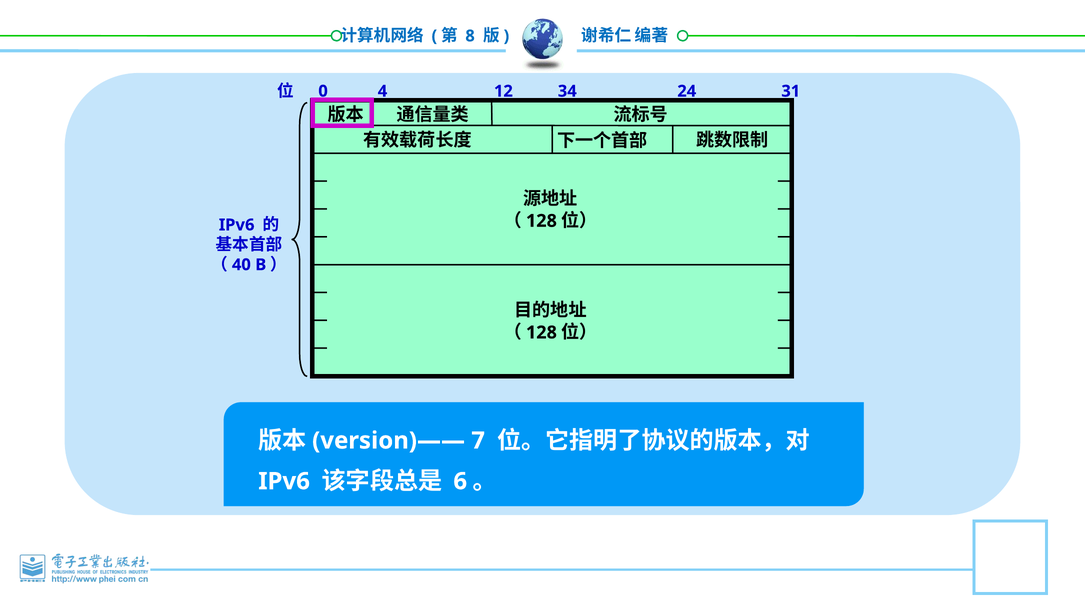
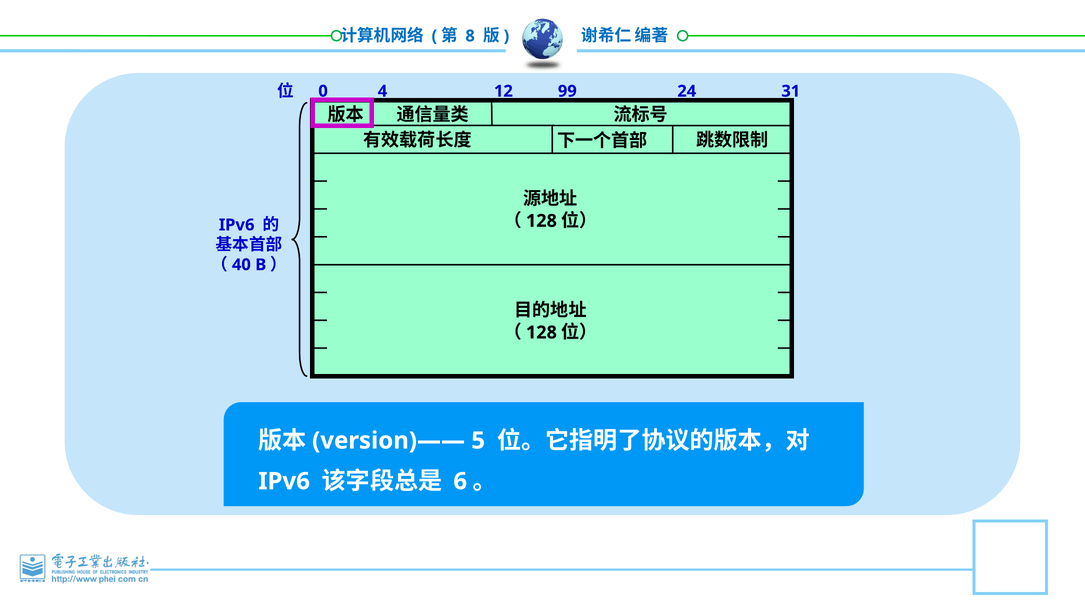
34: 34 -> 99
7: 7 -> 5
